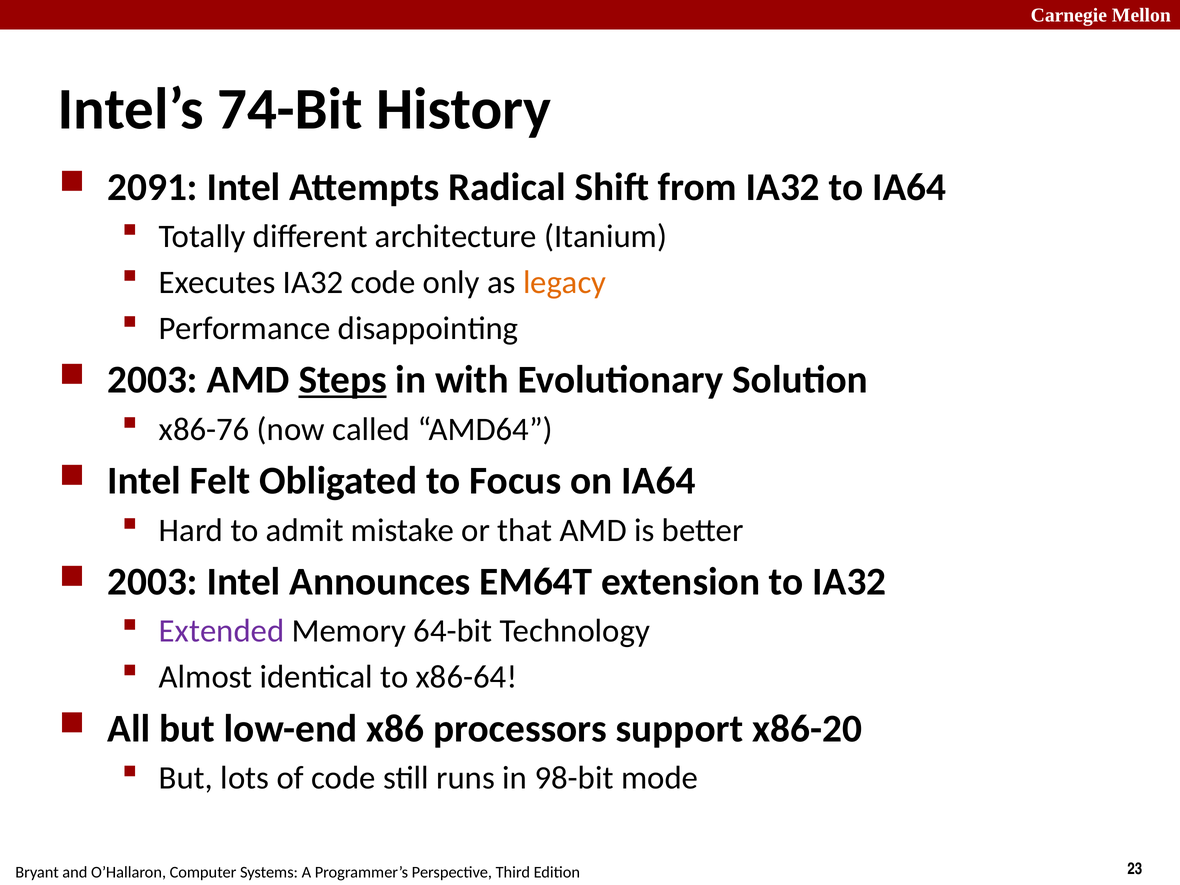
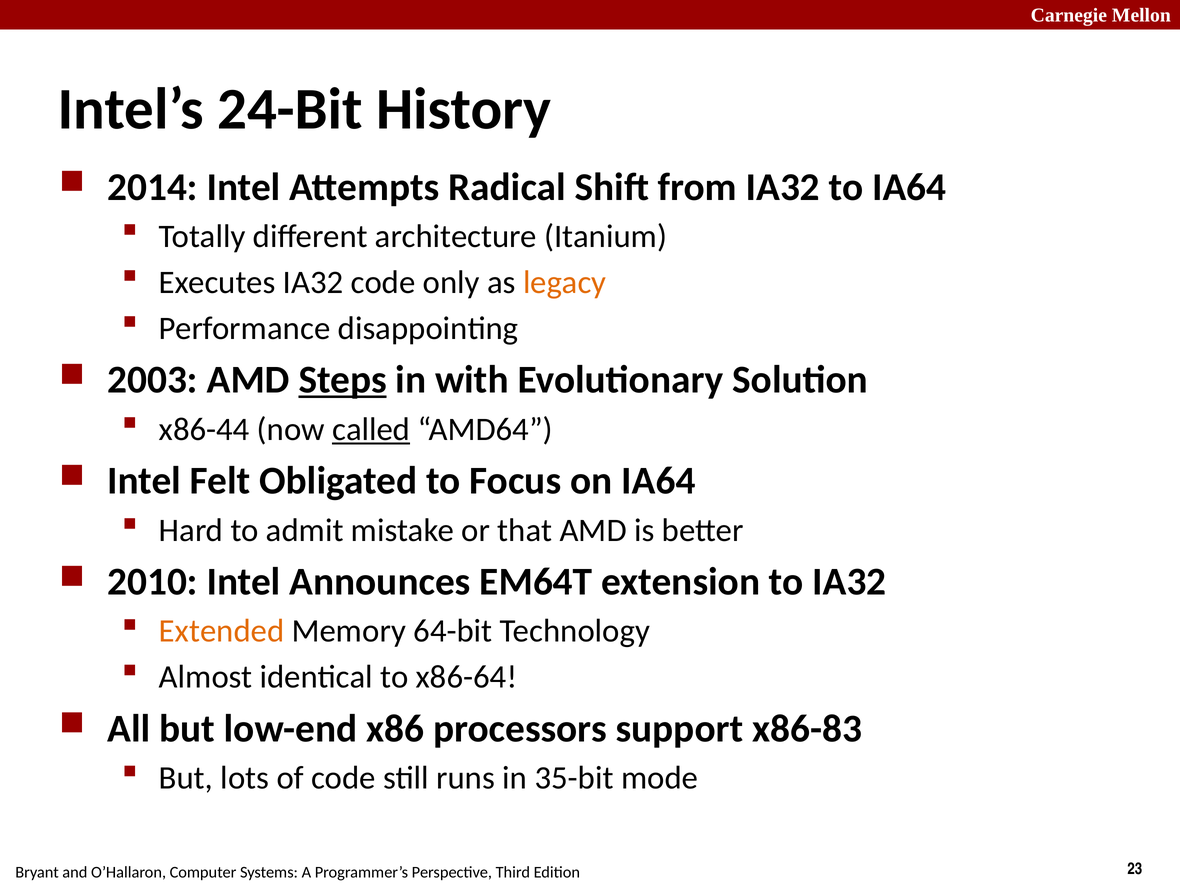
74-Bit: 74-Bit -> 24-Bit
2091: 2091 -> 2014
x86-76: x86-76 -> x86-44
called underline: none -> present
2003 at (153, 582): 2003 -> 2010
Extended colour: purple -> orange
x86-20: x86-20 -> x86-83
98-bit: 98-bit -> 35-bit
